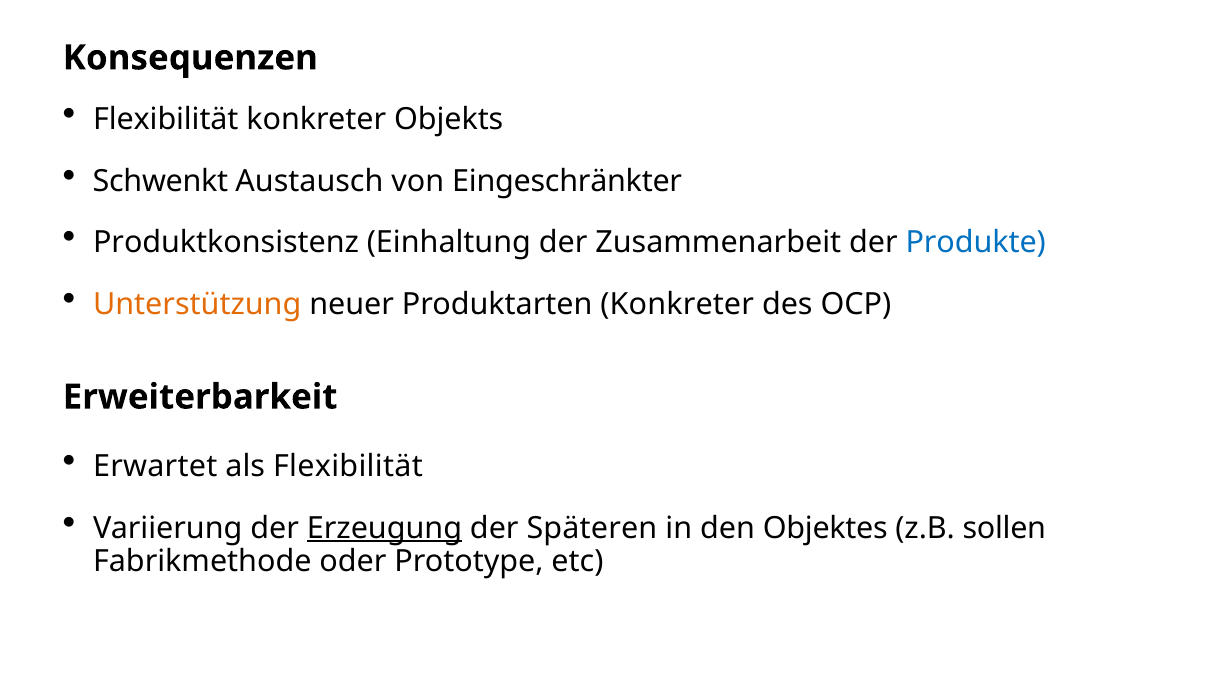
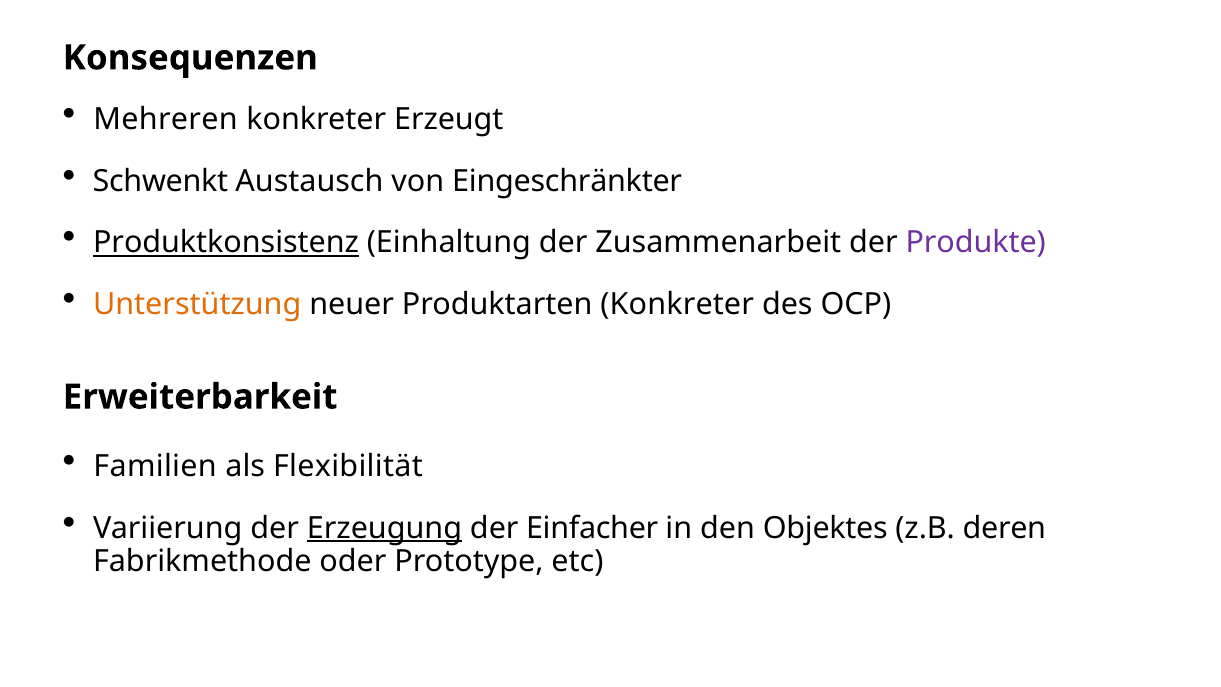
Flexibilität at (166, 119): Flexibilität -> Mehreren
Objekts: Objekts -> Erzeugt
Produktkonsistenz underline: none -> present
Produkte colour: blue -> purple
Erwartet: Erwartet -> Familien
Späteren: Späteren -> Einfacher
sollen: sollen -> deren
